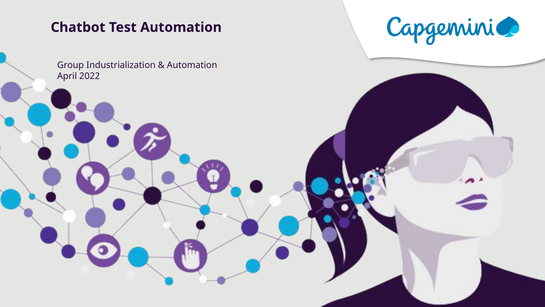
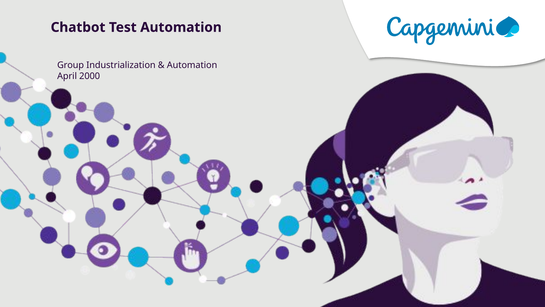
2022: 2022 -> 2000
